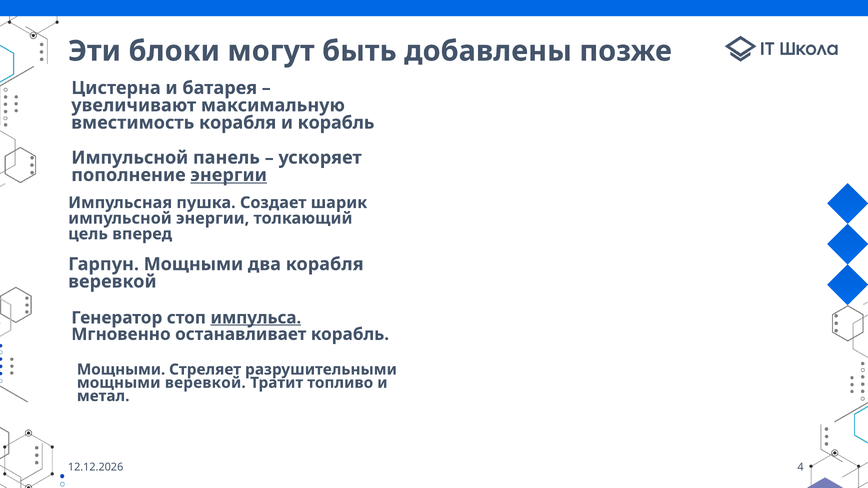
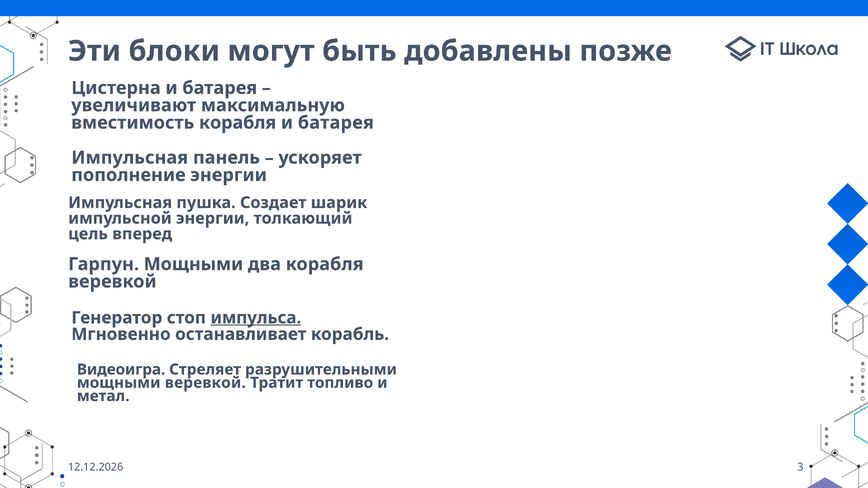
корабль at (336, 123): корабль -> батарея
Импульсной at (130, 158): Импульсной -> Импульсная
энергии at (229, 175) underline: present -> none
Мощными at (121, 370): Мощными -> Видеоигра
4: 4 -> 3
